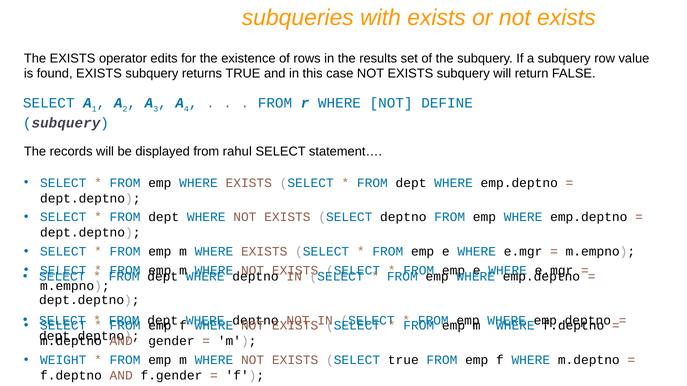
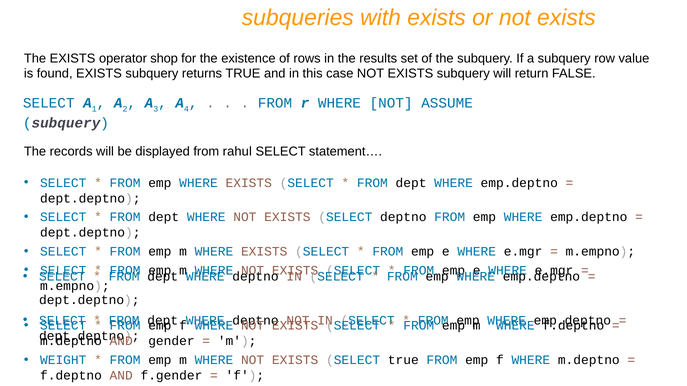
edits: edits -> shop
DEFINE: DEFINE -> ASSUME
